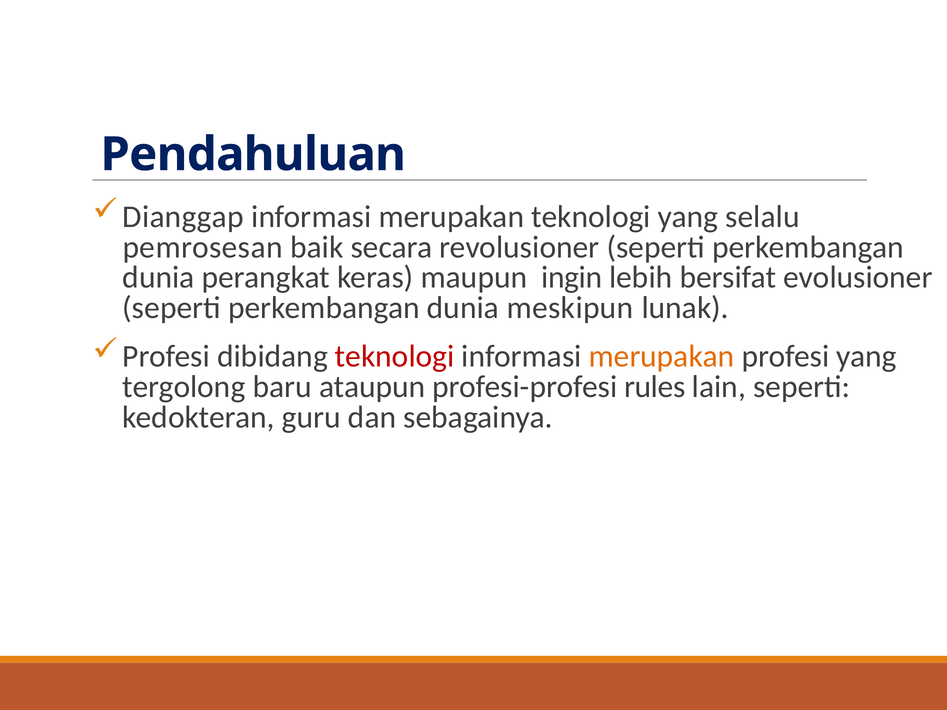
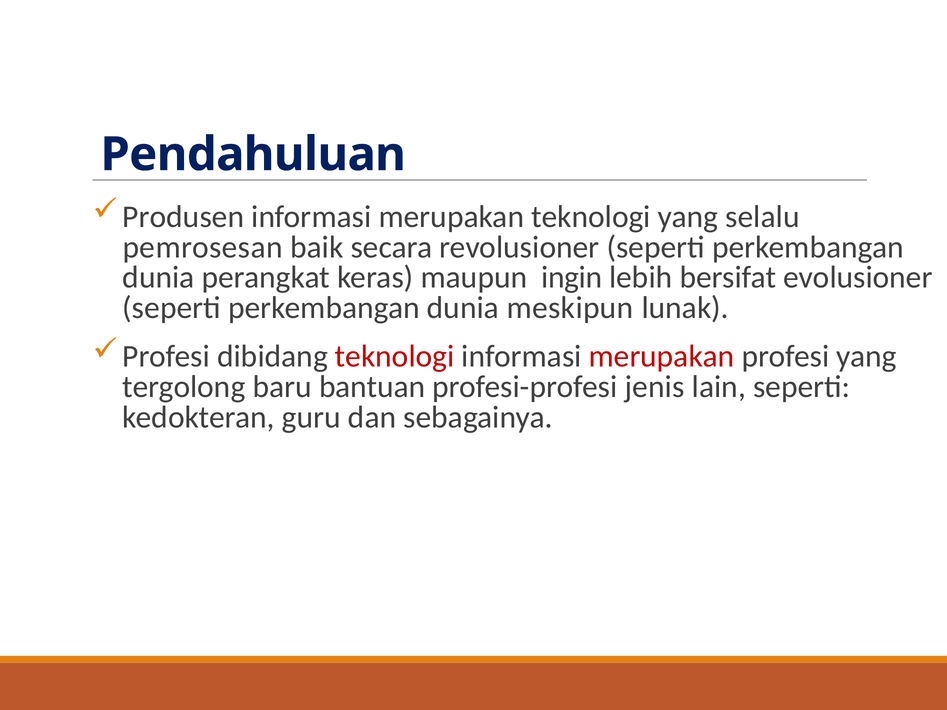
Dianggap: Dianggap -> Produsen
merupakan at (662, 357) colour: orange -> red
ataupun: ataupun -> bantuan
rules: rules -> jenis
